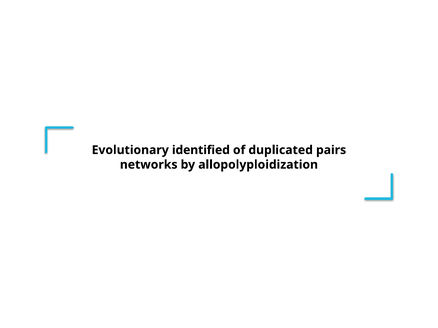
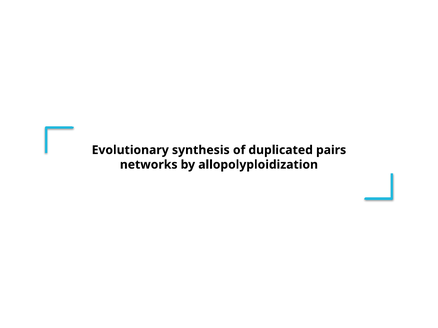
identified: identified -> synthesis
